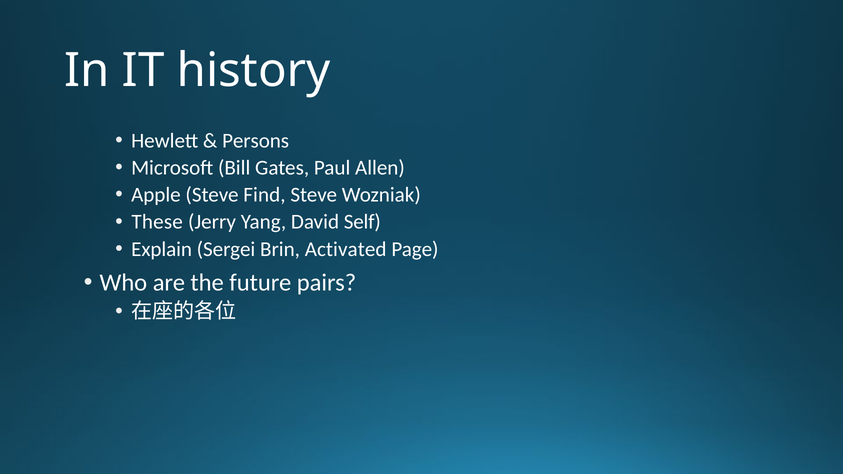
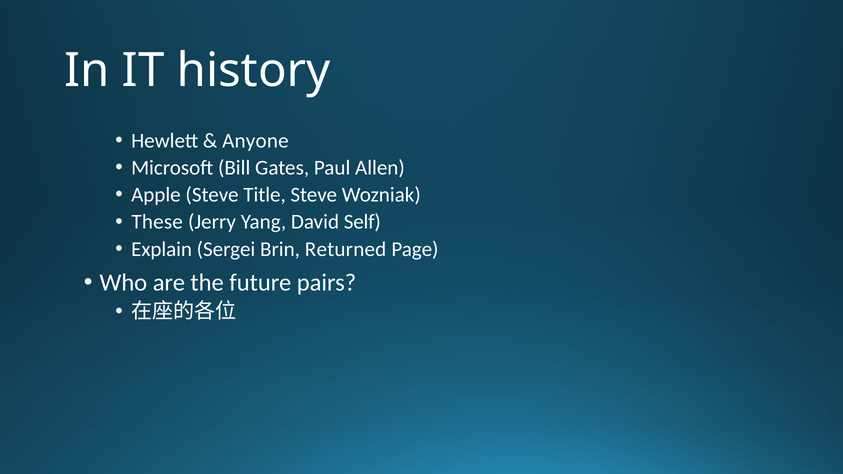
Persons: Persons -> Anyone
Find: Find -> Title
Activated: Activated -> Returned
